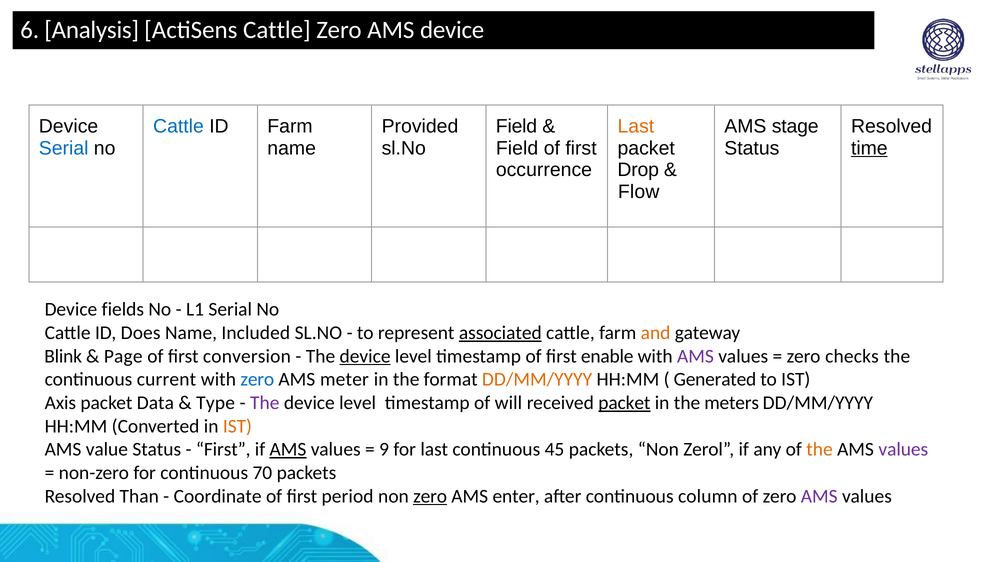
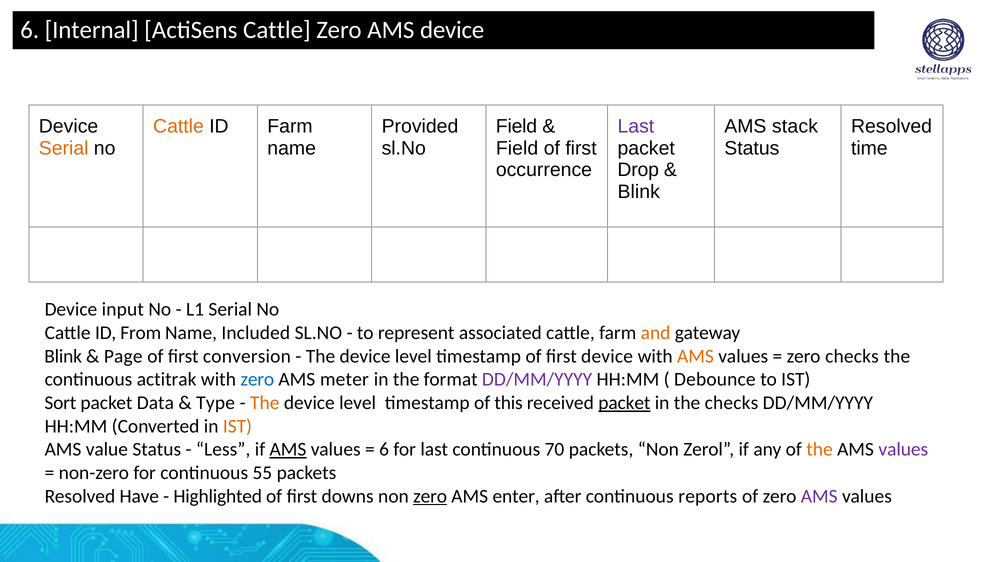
Analysis: Analysis -> Internal
Cattle at (178, 126) colour: blue -> orange
Last at (636, 126) colour: orange -> purple
stage: stage -> stack
Serial at (64, 148) colour: blue -> orange
time underline: present -> none
Flow at (639, 192): Flow -> Blink
fields: fields -> input
Does: Does -> From
associated underline: present -> none
device at (365, 356) underline: present -> none
first enable: enable -> device
AMS at (695, 356) colour: purple -> orange
current: current -> actitrak
DD/MM/YYYY at (537, 379) colour: orange -> purple
Generated: Generated -> Debounce
Axis: Axis -> Sort
The at (265, 403) colour: purple -> orange
will: will -> this
the meters: meters -> checks
First at (223, 449): First -> Less
9 at (384, 449): 9 -> 6
45: 45 -> 70
70: 70 -> 55
Than: Than -> Have
Coordinate: Coordinate -> Highlighted
period: period -> downs
column: column -> reports
